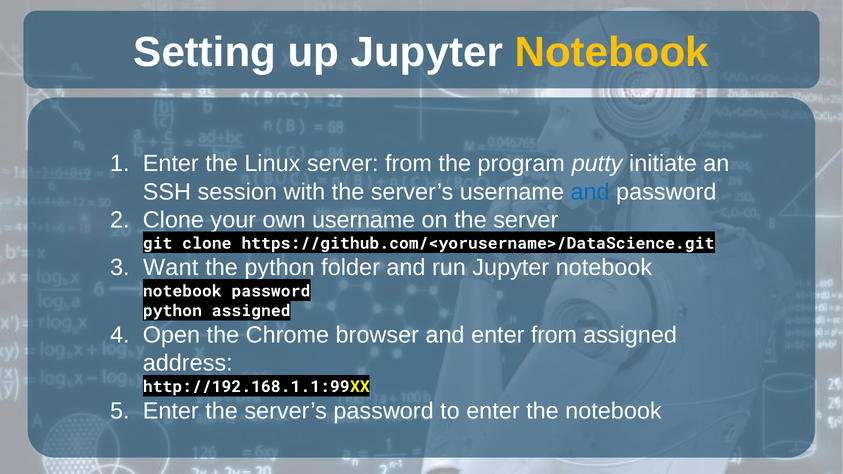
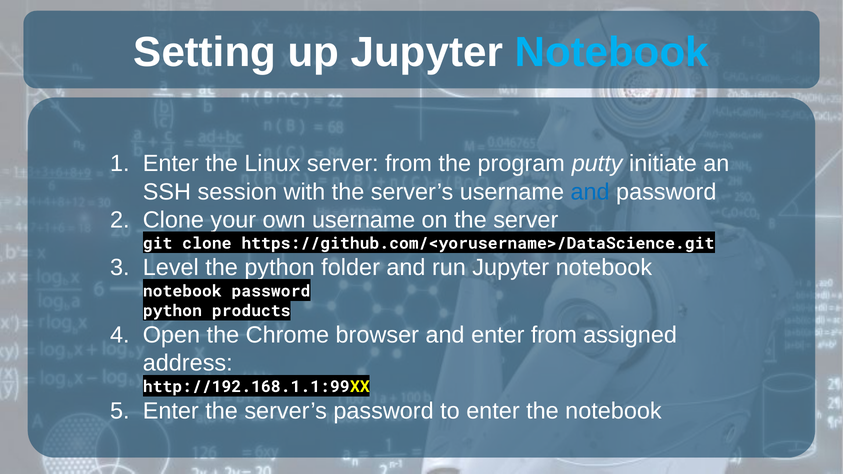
Notebook at (612, 53) colour: yellow -> light blue
Want: Want -> Level
python assigned: assigned -> products
